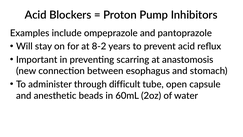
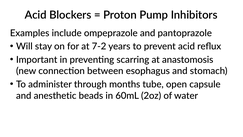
8-2: 8-2 -> 7-2
difficult: difficult -> months
